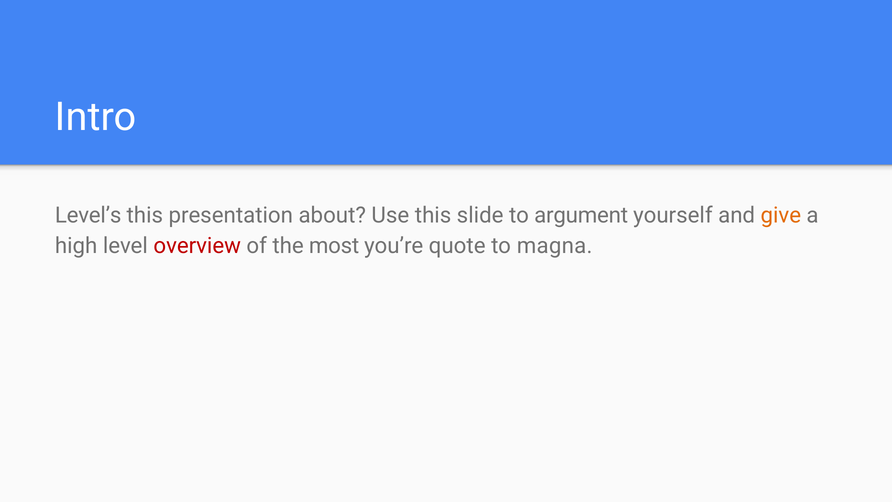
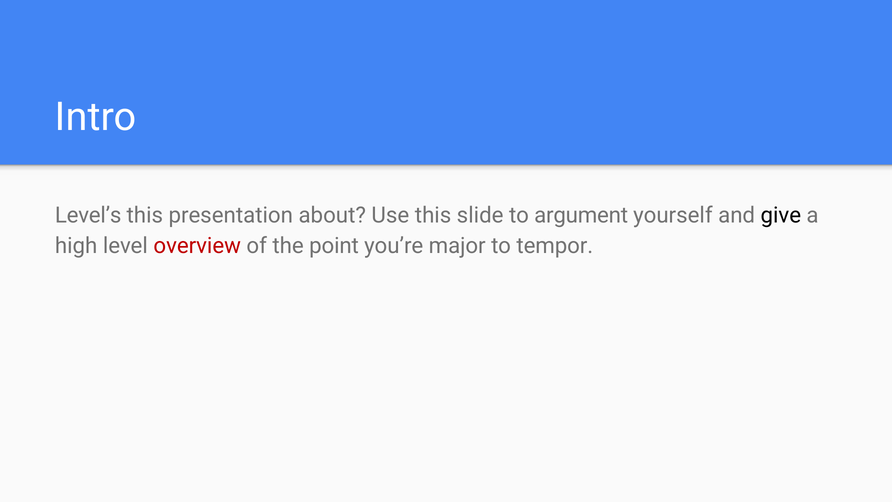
give colour: orange -> black
most: most -> point
quote: quote -> major
magna: magna -> tempor
